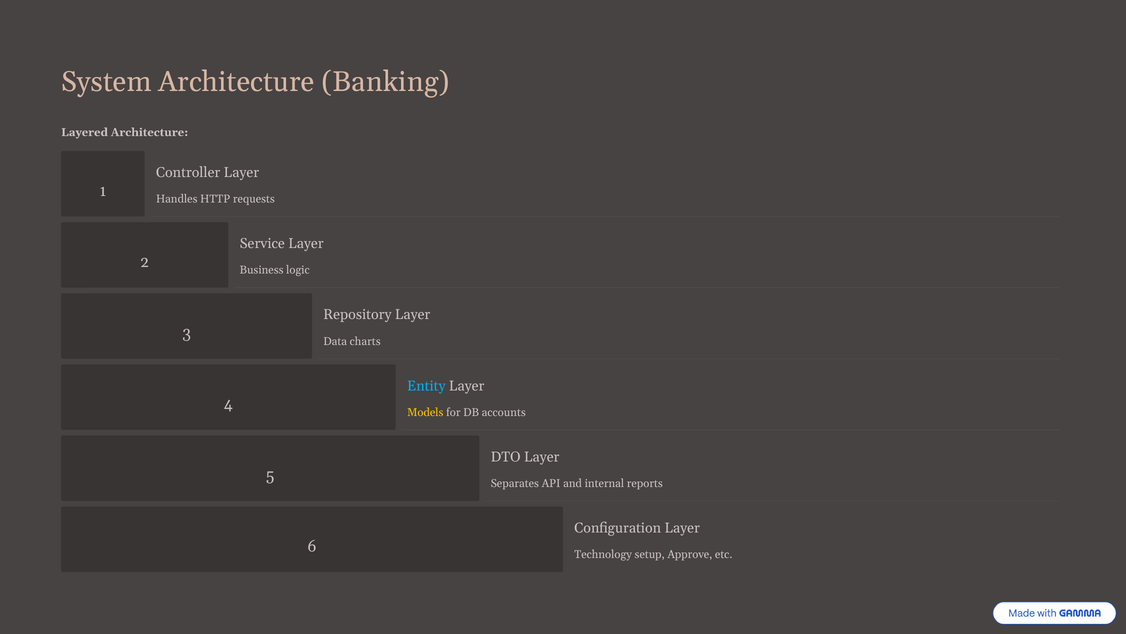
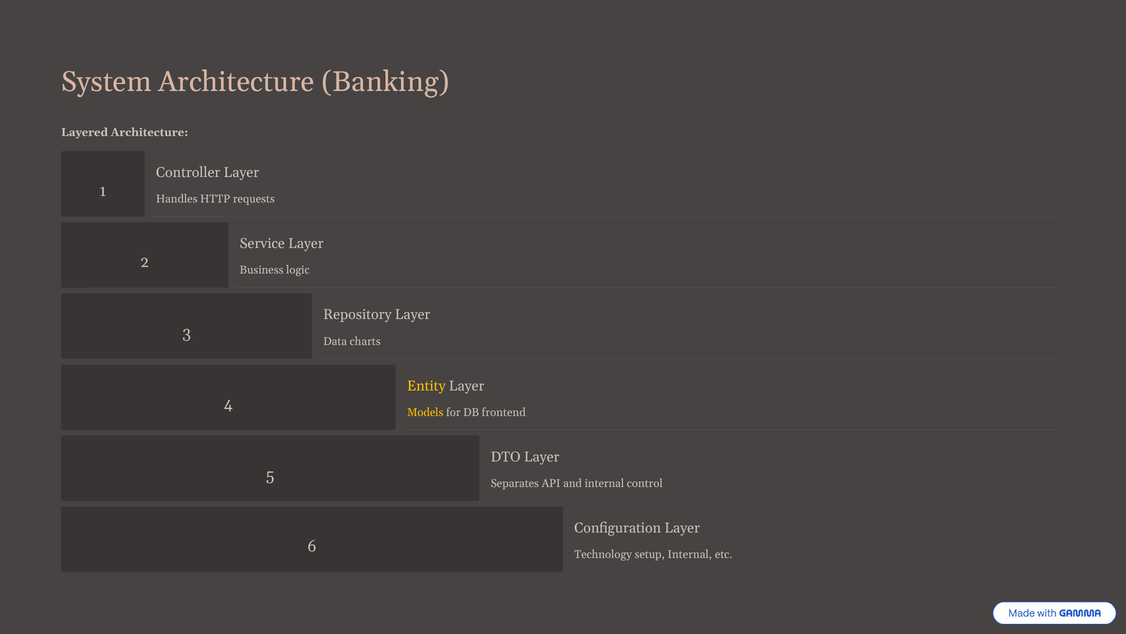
Entity colour: light blue -> yellow
accounts: accounts -> frontend
reports: reports -> control
setup Approve: Approve -> Internal
